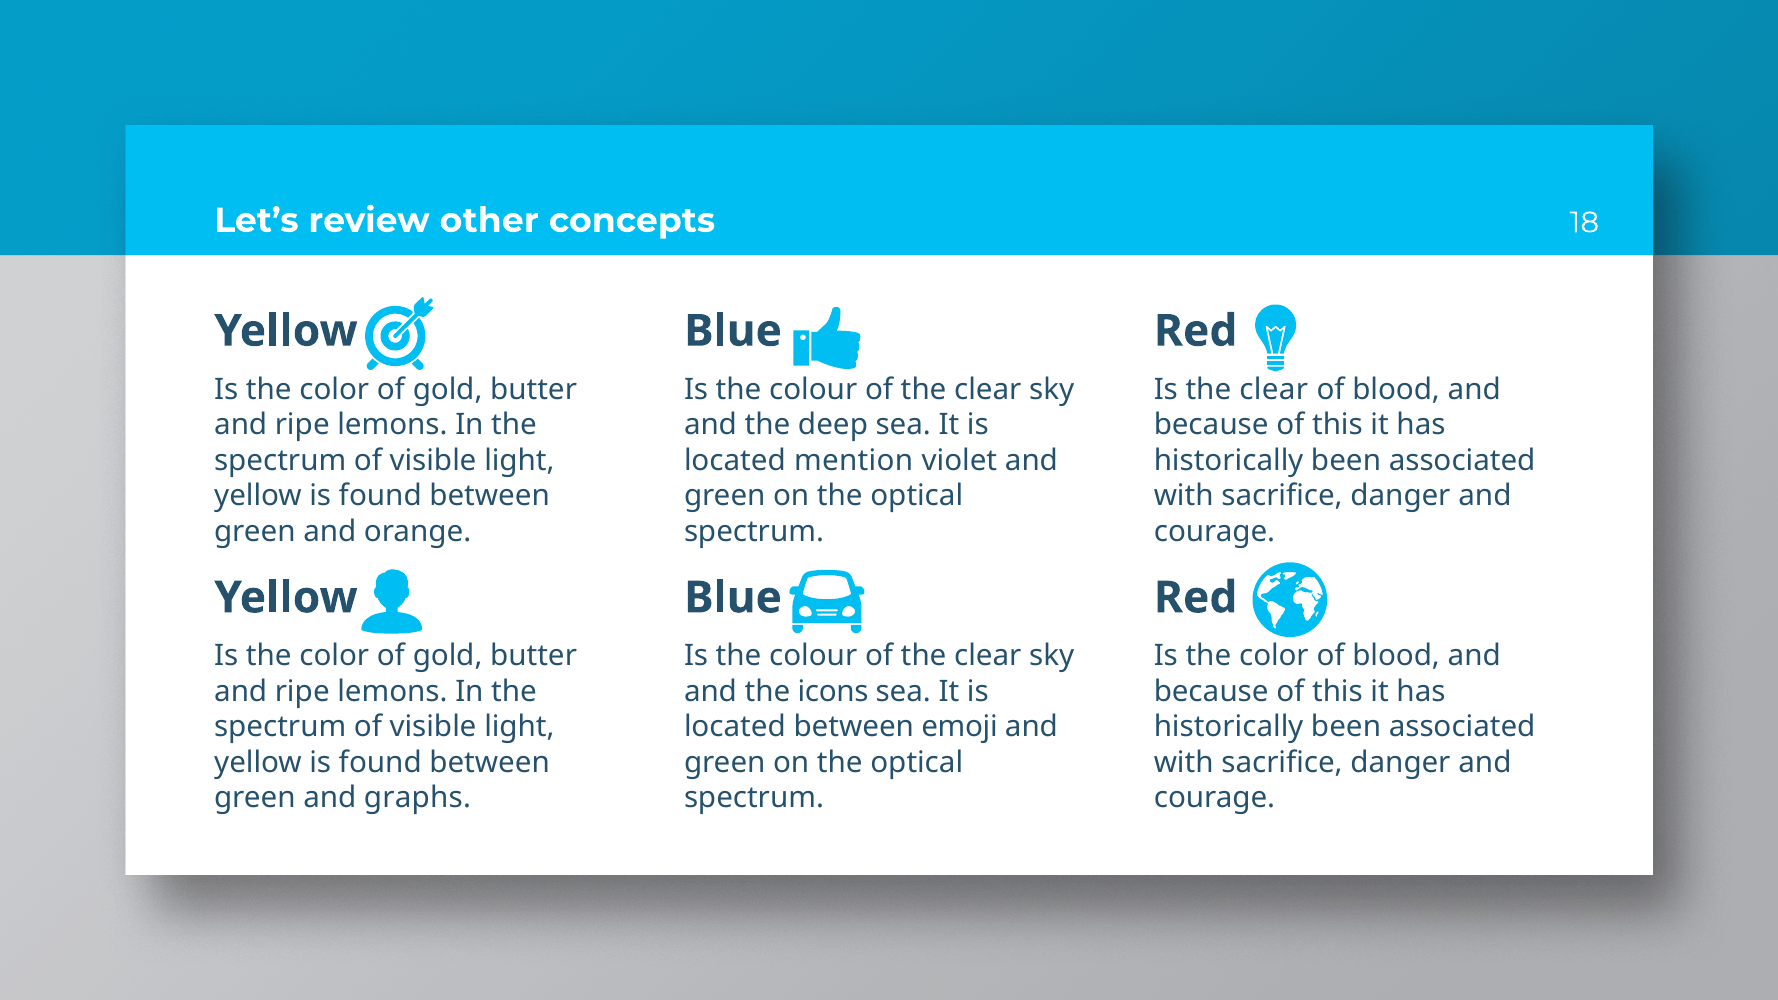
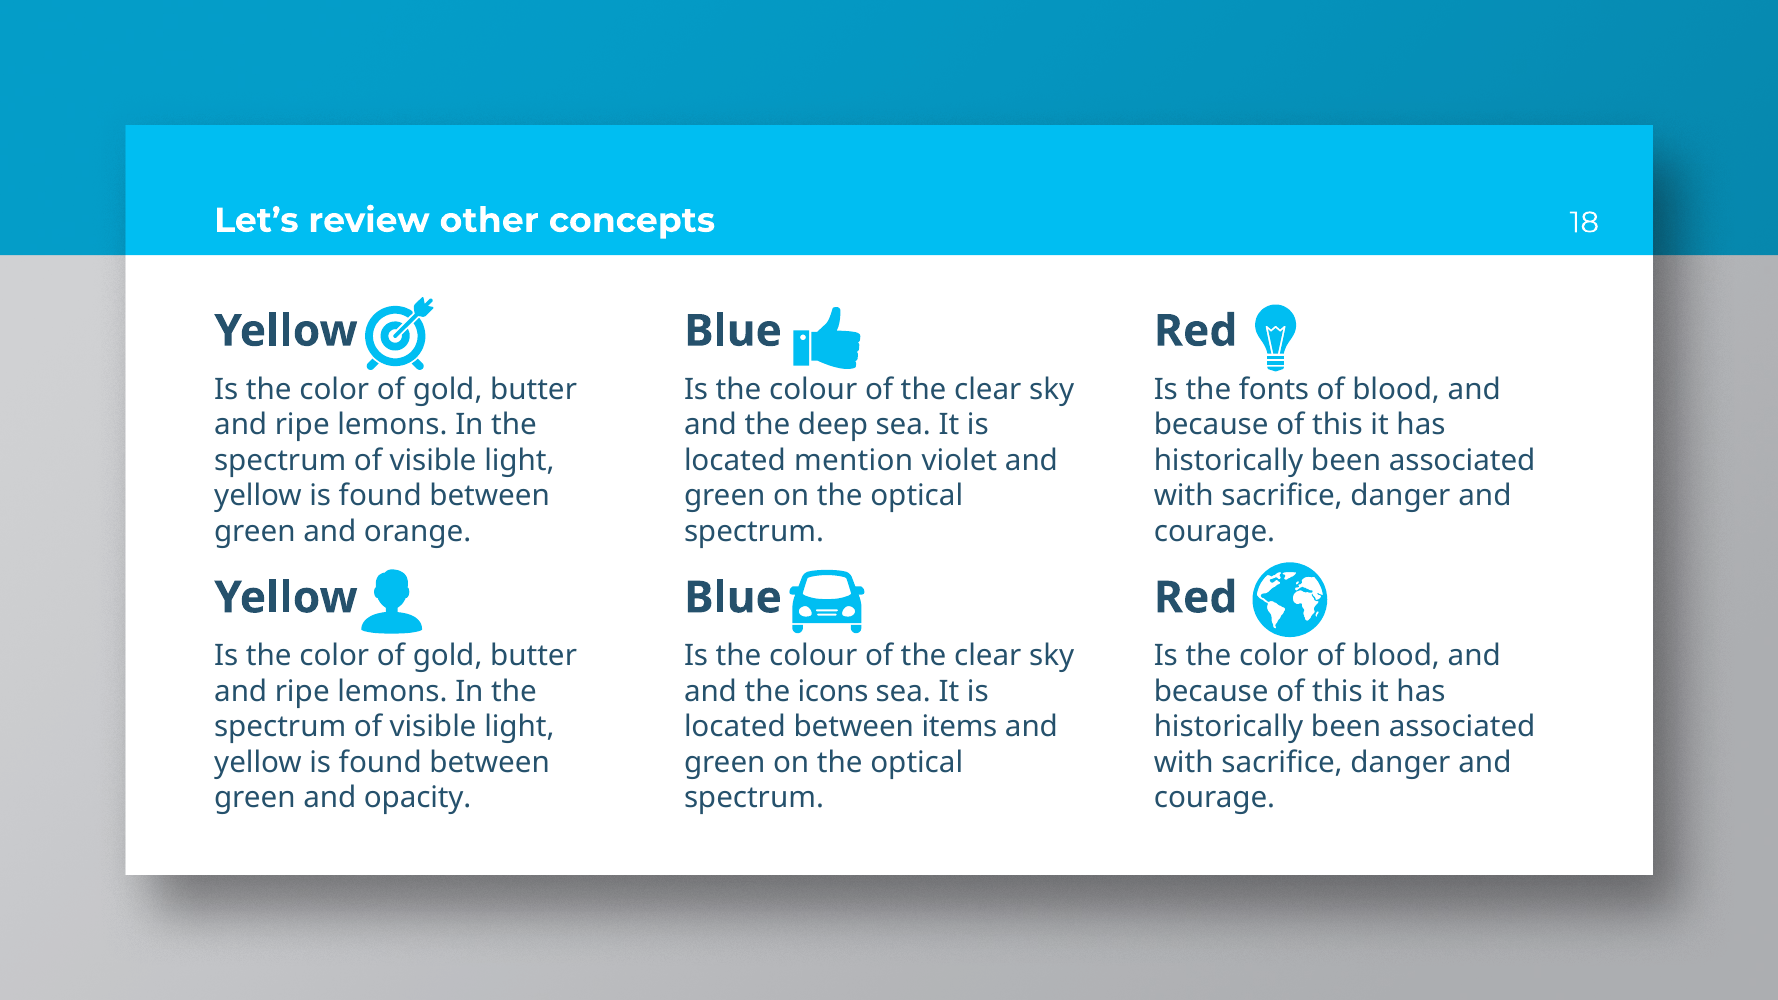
Is the clear: clear -> fonts
emoji: emoji -> items
graphs: graphs -> opacity
